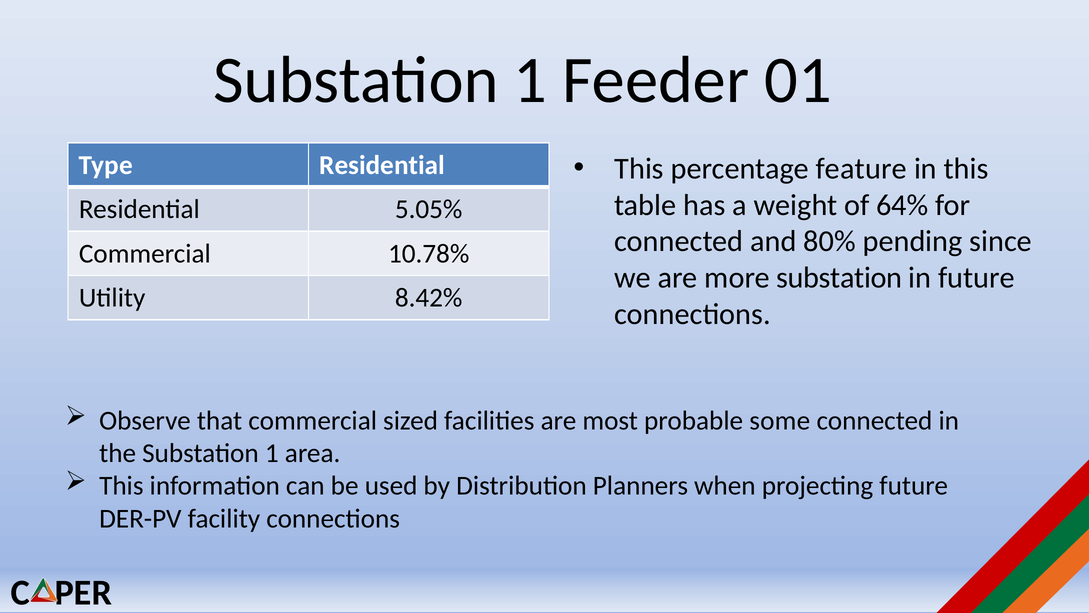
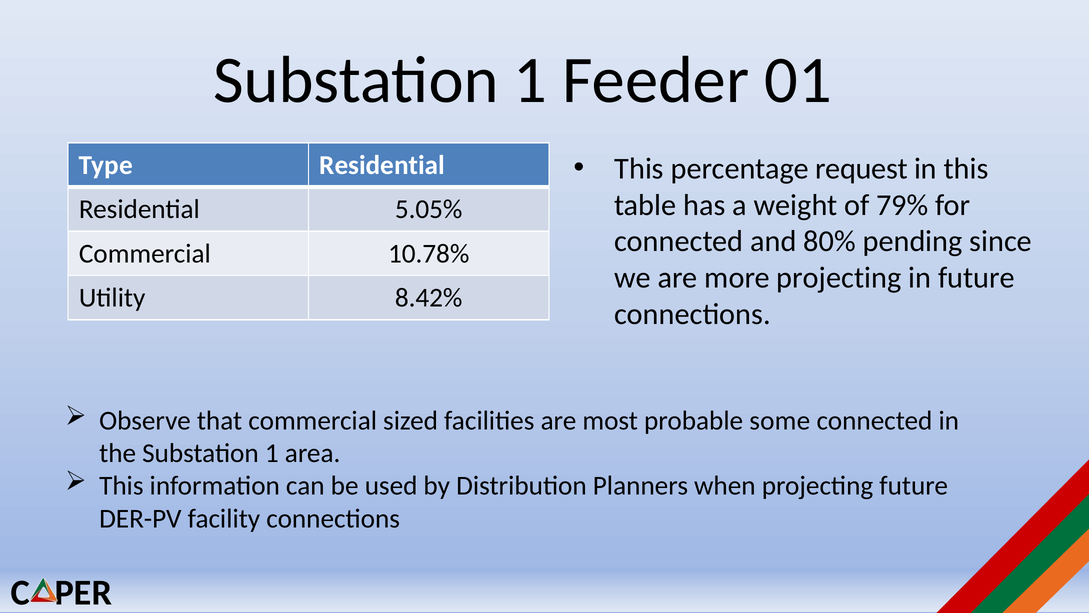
feature: feature -> request
64%: 64% -> 79%
more substation: substation -> projecting
